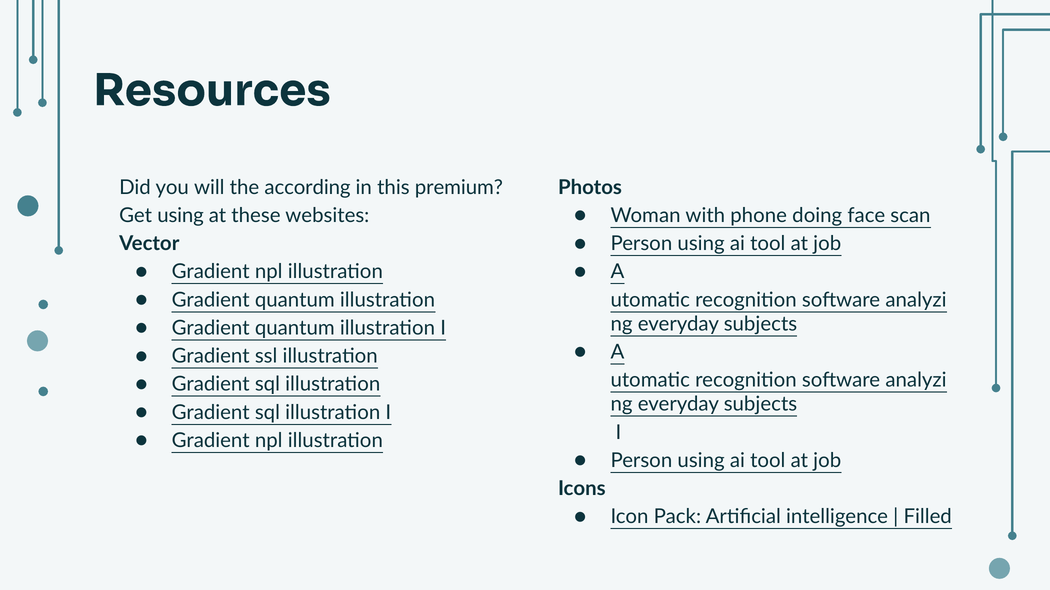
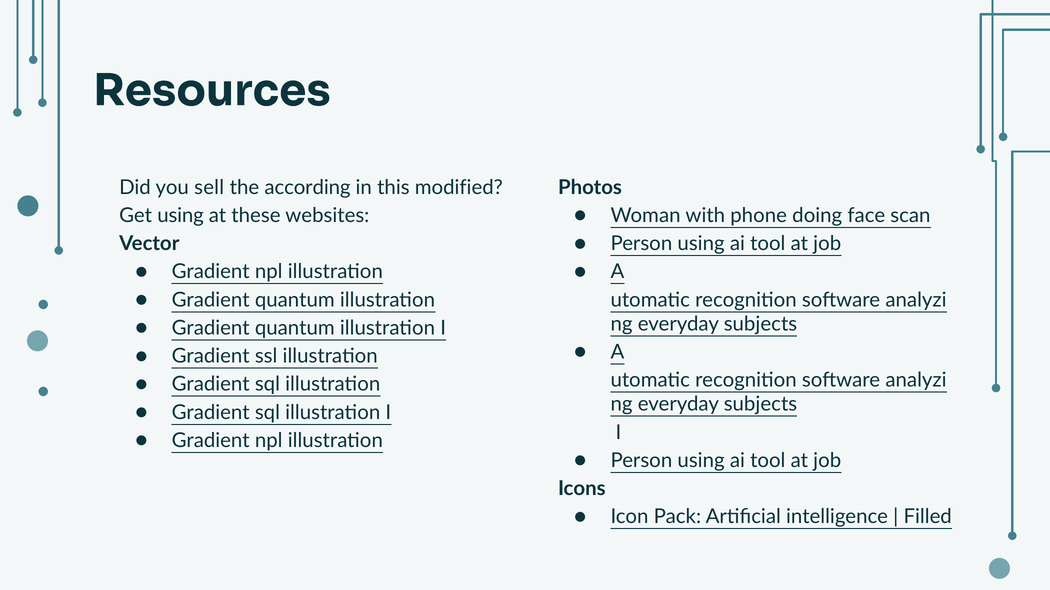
will: will -> sell
premium: premium -> modified
